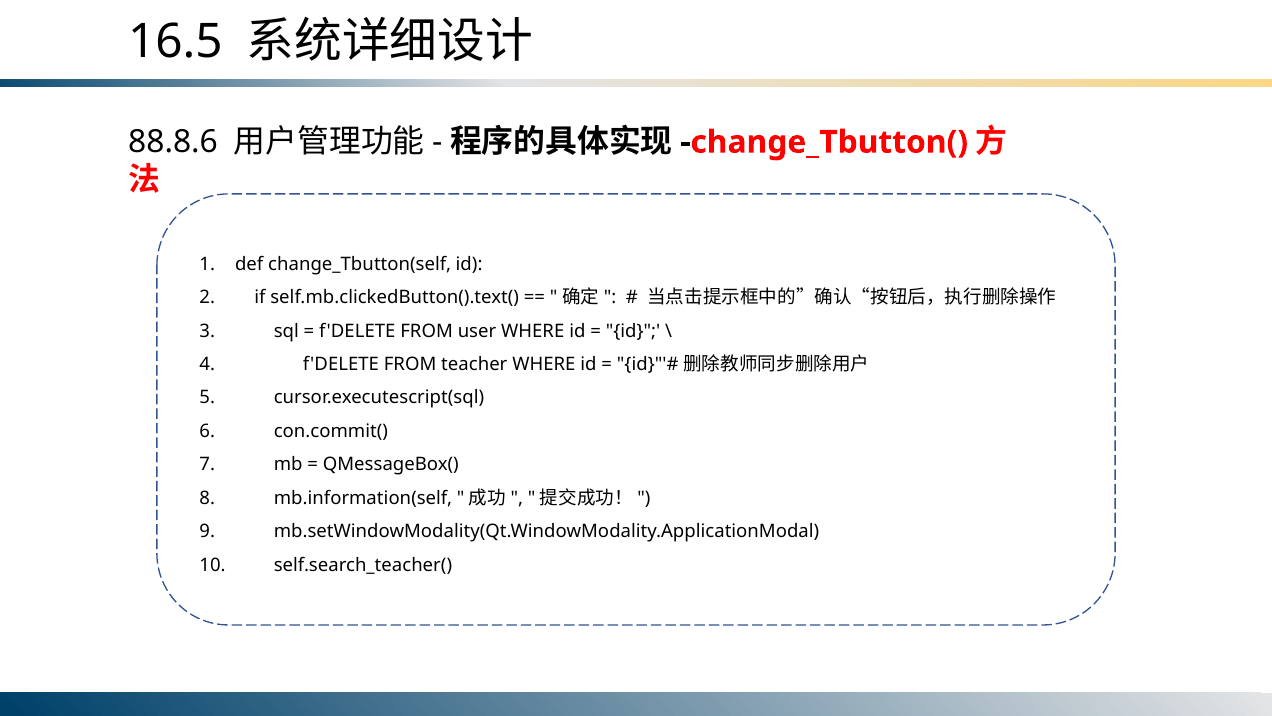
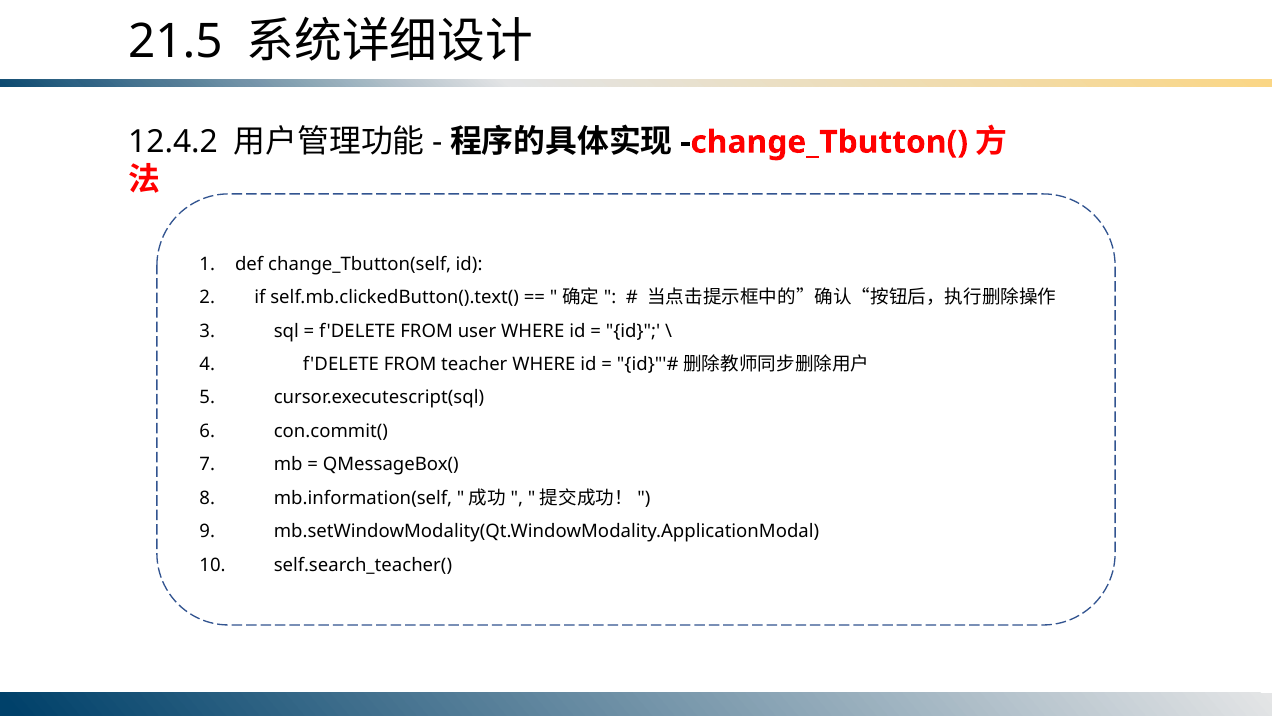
16.5: 16.5 -> 21.5
88.8.6: 88.8.6 -> 12.4.2
